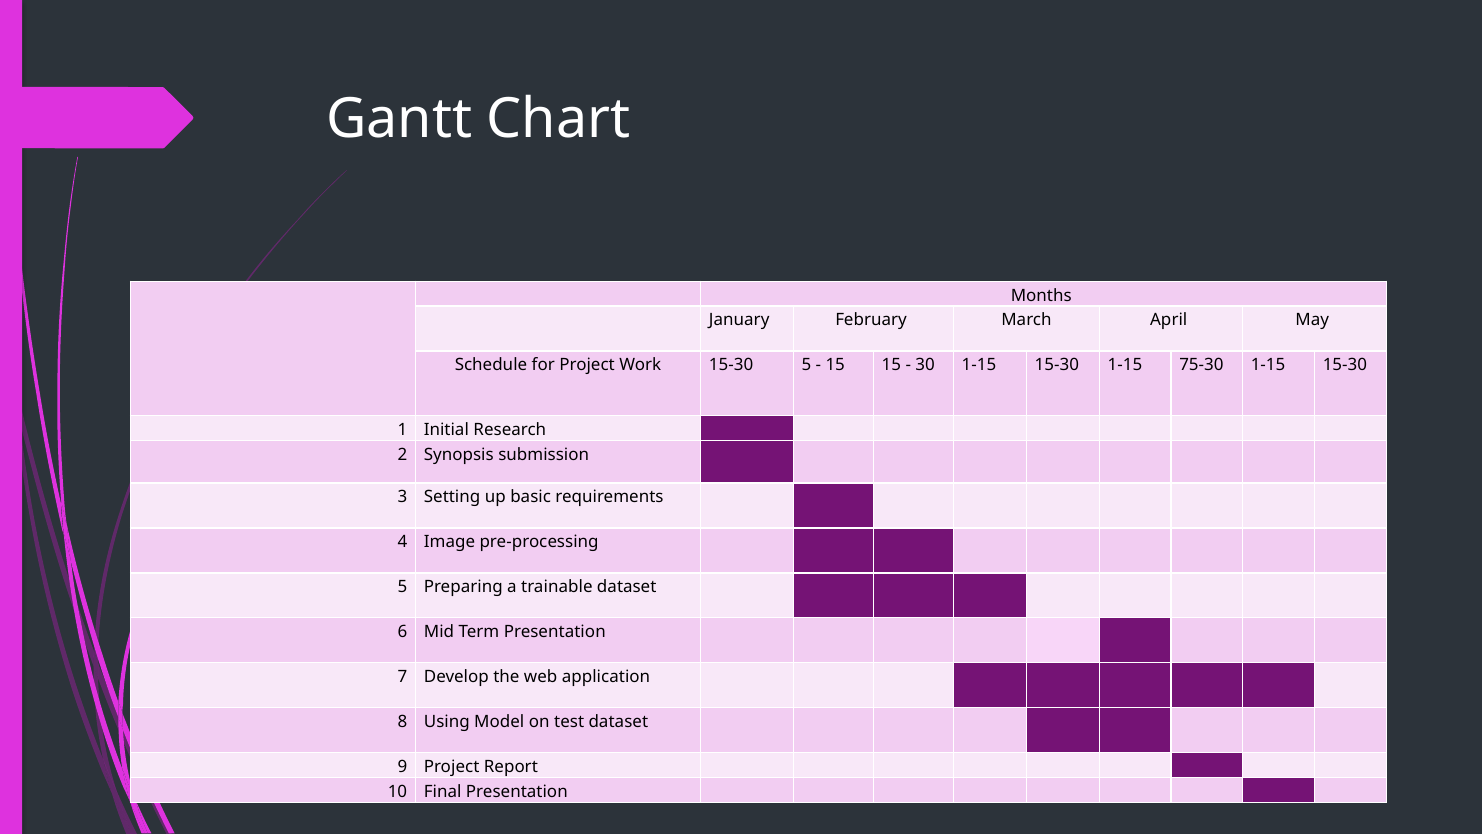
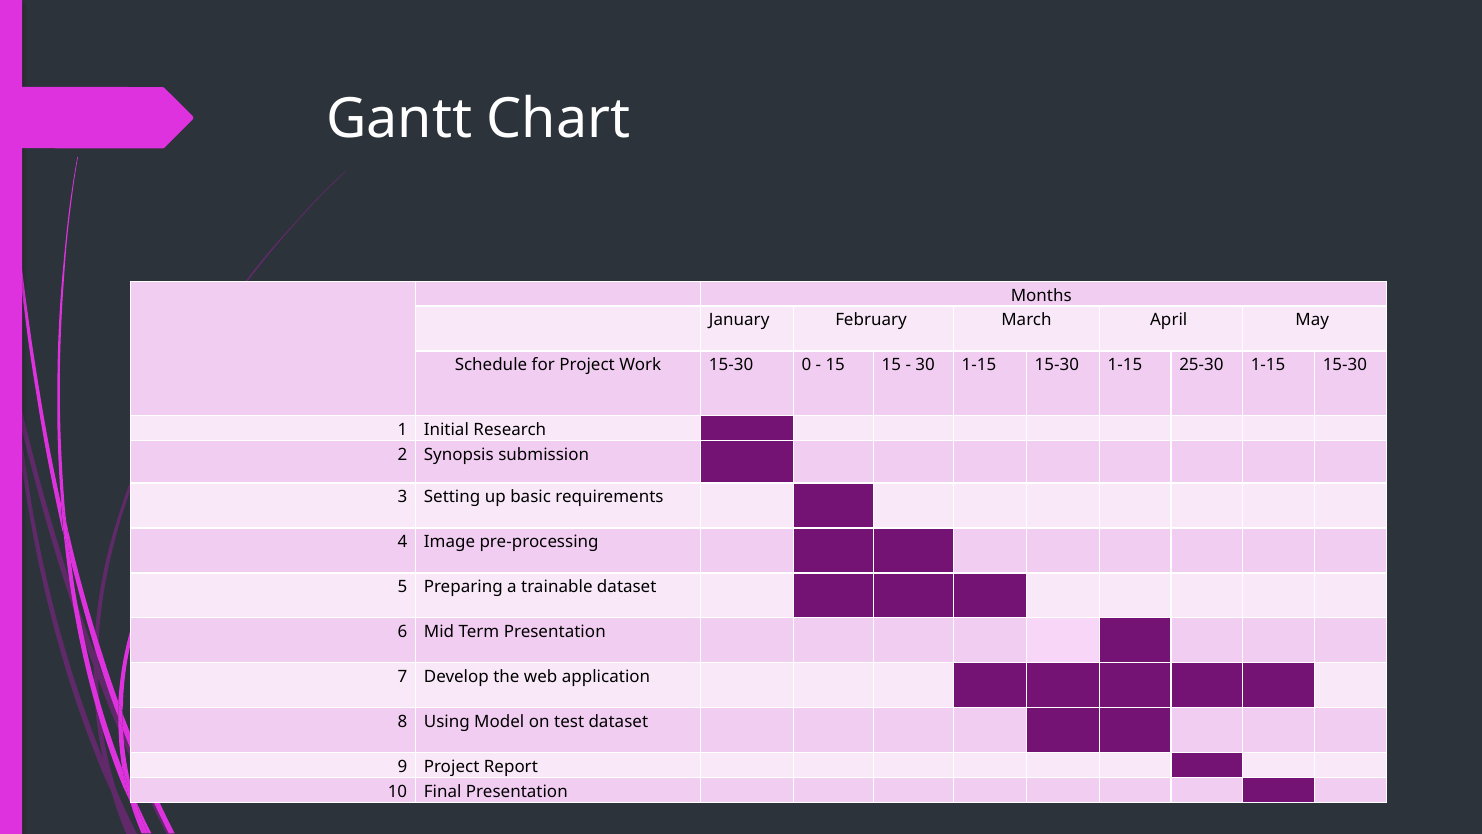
15-30 5: 5 -> 0
75-30: 75-30 -> 25-30
